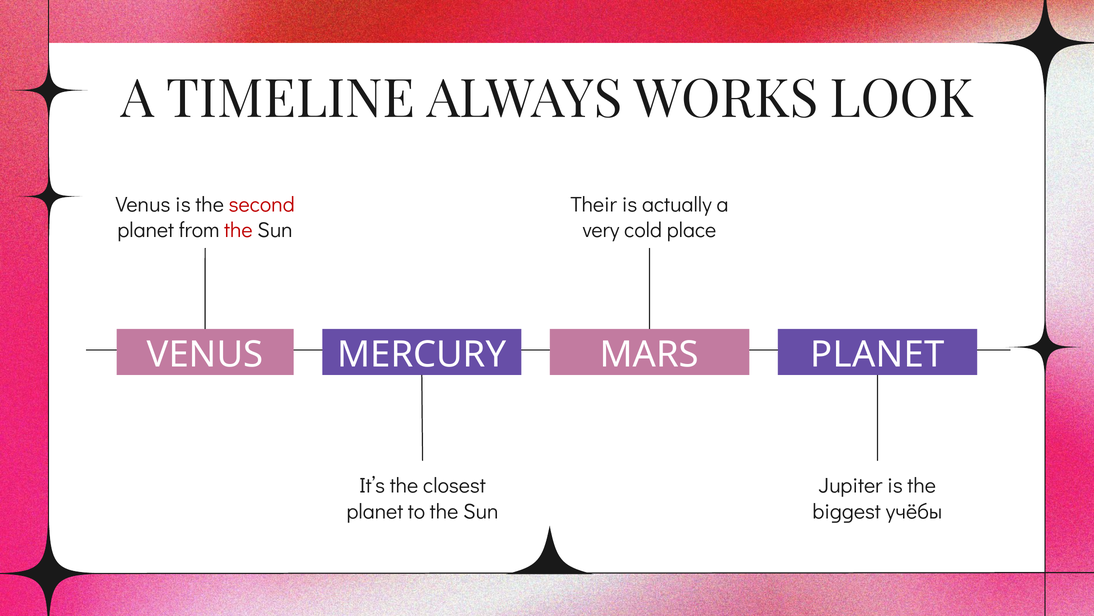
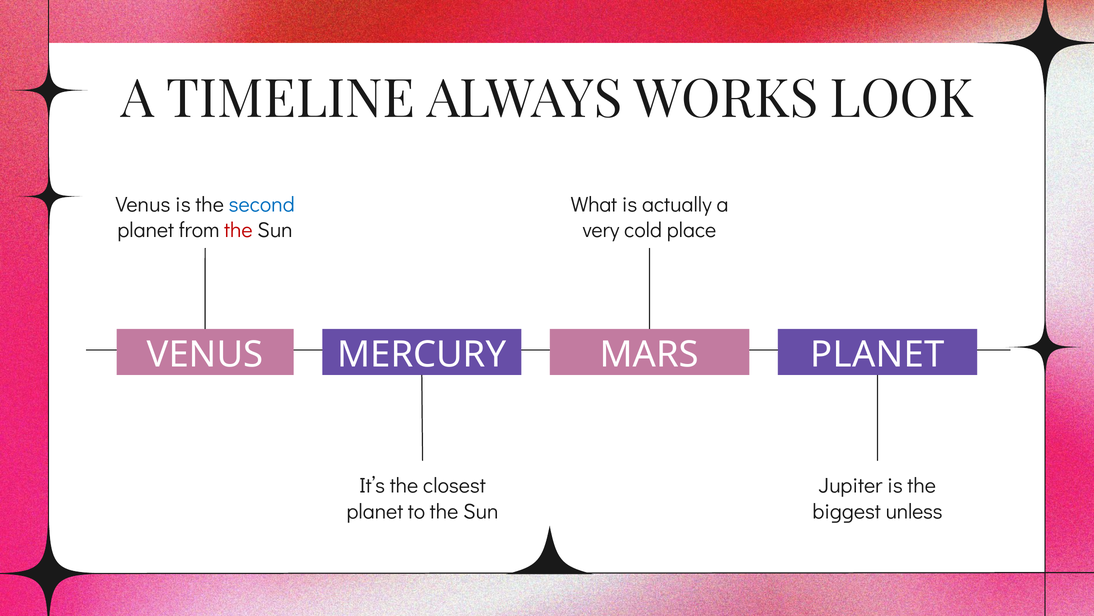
second colour: red -> blue
Their: Their -> What
учёбы: учёбы -> unless
